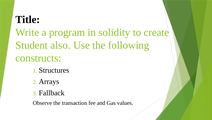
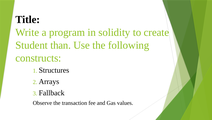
also: also -> than
